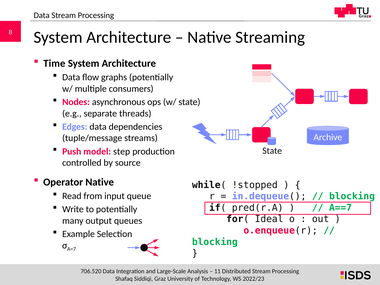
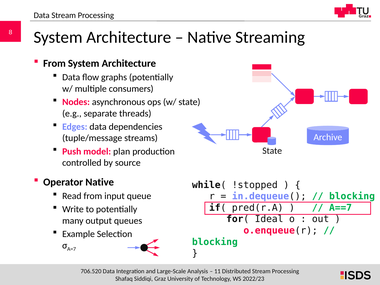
Time at (54, 63): Time -> From
step: step -> plan
